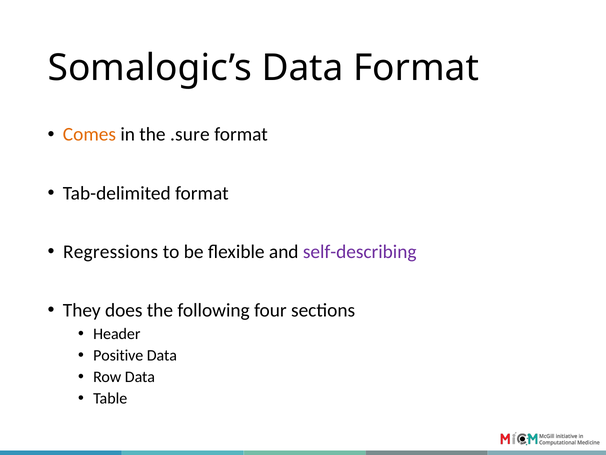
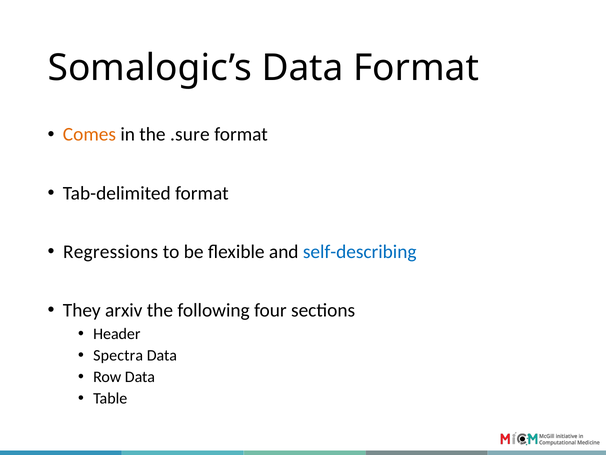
self-describing colour: purple -> blue
does: does -> arxiv
Positive: Positive -> Spectra
